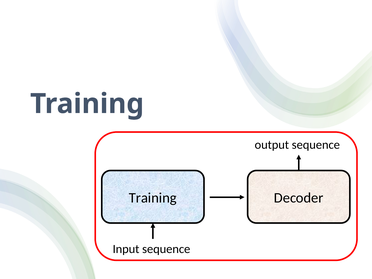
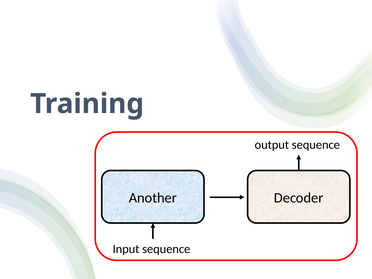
Training at (153, 198): Training -> Another
